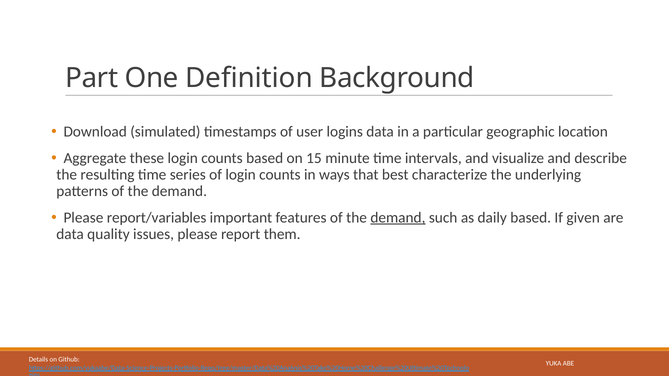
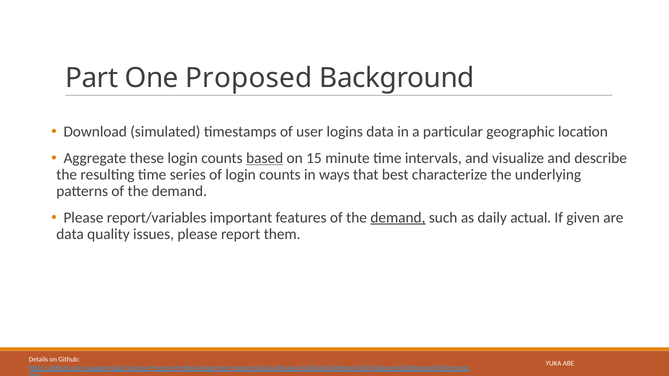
Definition: Definition -> Proposed
based at (265, 158) underline: none -> present
daily based: based -> actual
